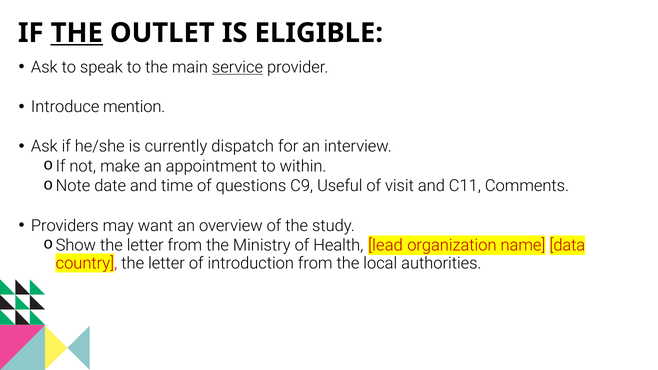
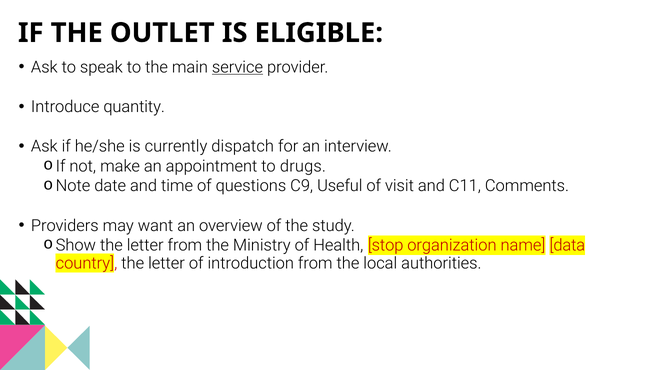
THE at (77, 33) underline: present -> none
mention: mention -> quantity
within: within -> drugs
lead: lead -> stop
